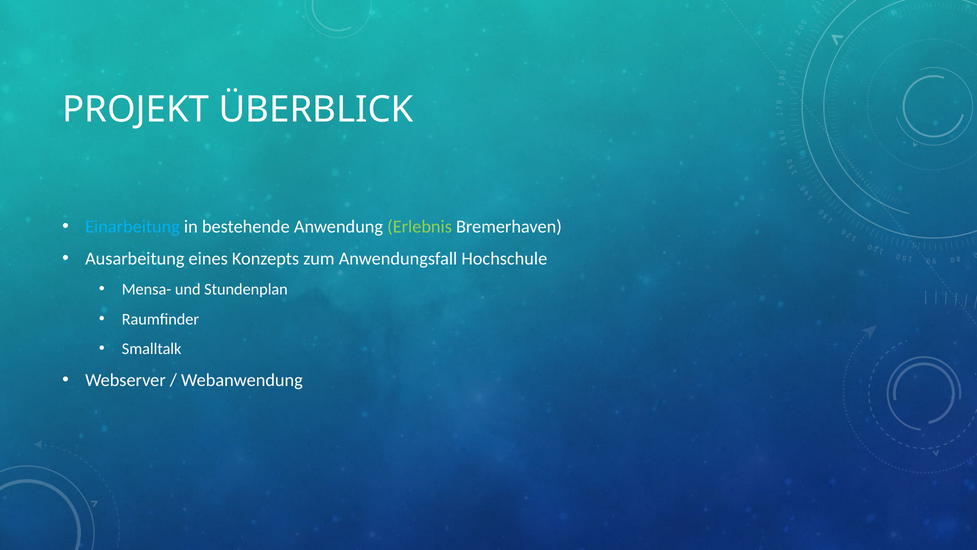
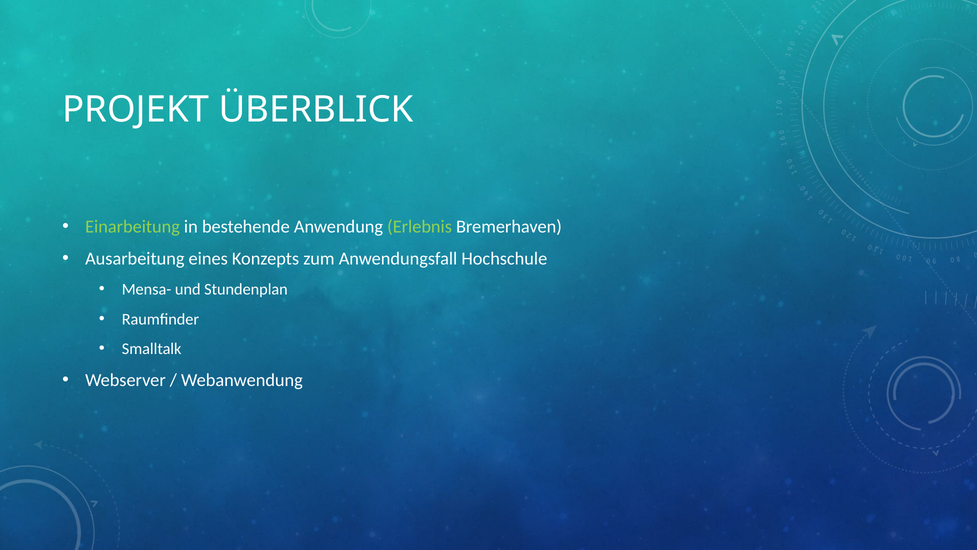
Einarbeitung colour: light blue -> light green
